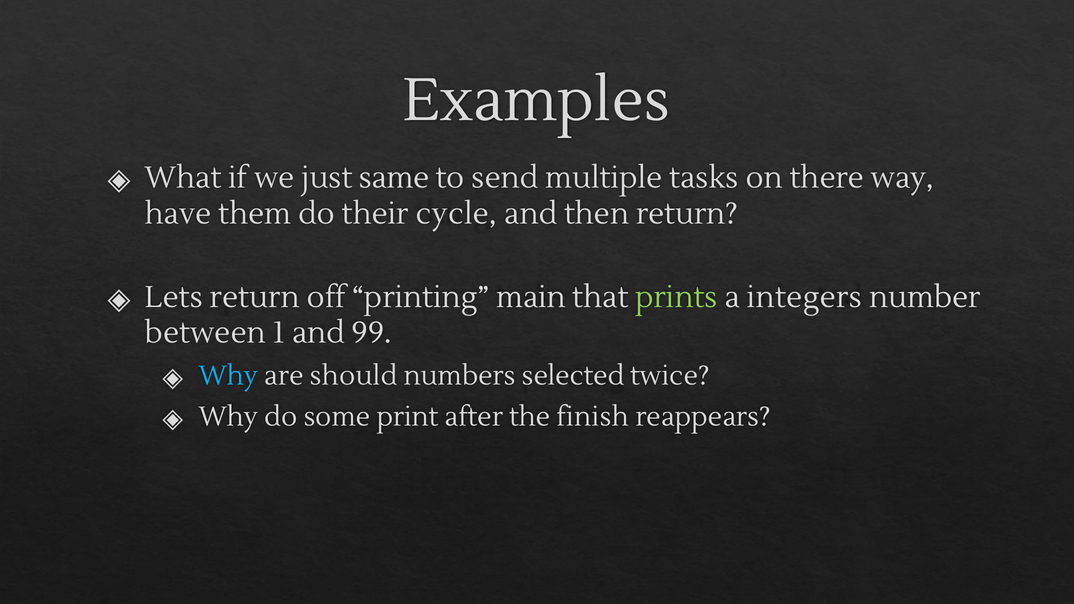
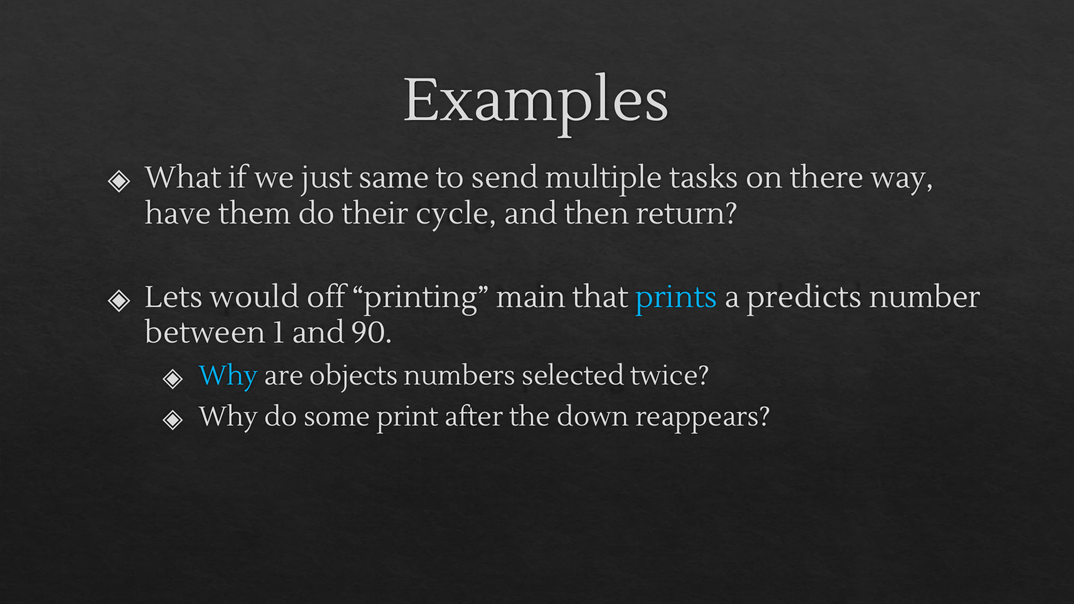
Lets return: return -> would
prints colour: light green -> light blue
integers: integers -> predicts
99: 99 -> 90
should: should -> objects
finish: finish -> down
